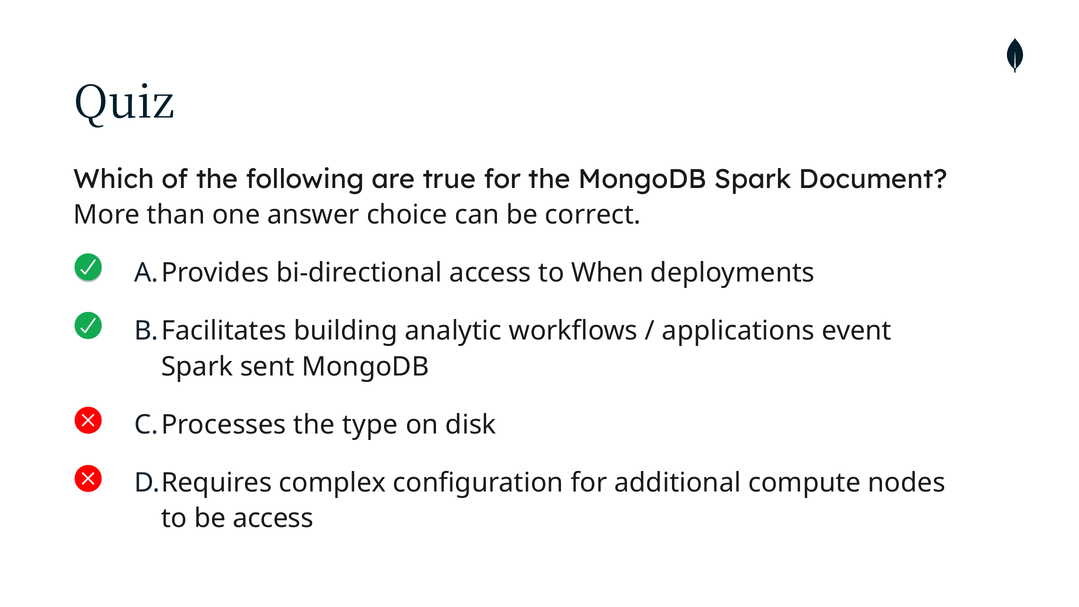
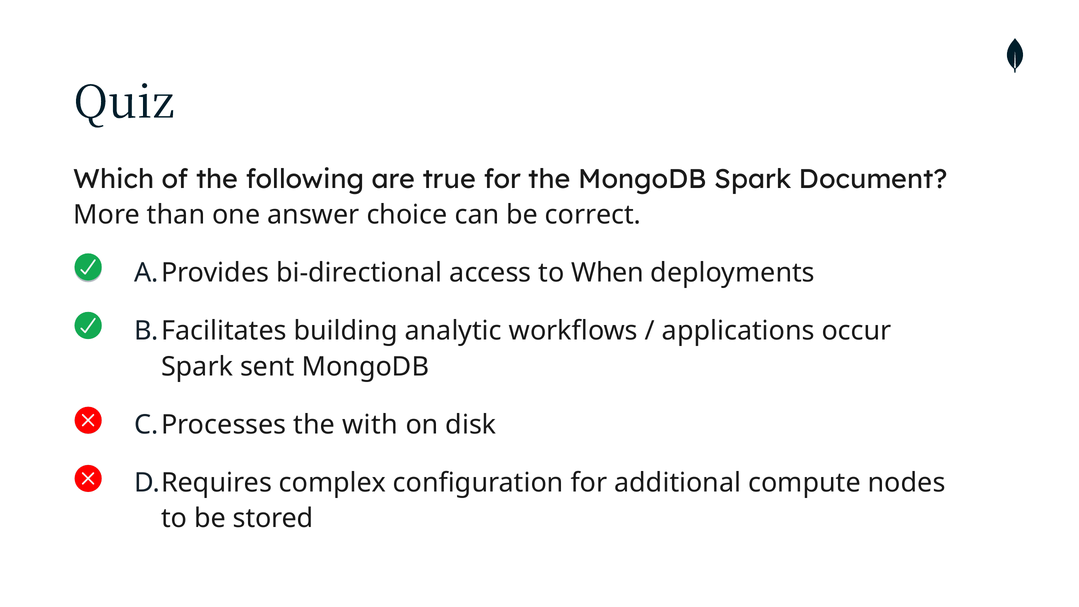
event: event -> occur
type: type -> with
be access: access -> stored
